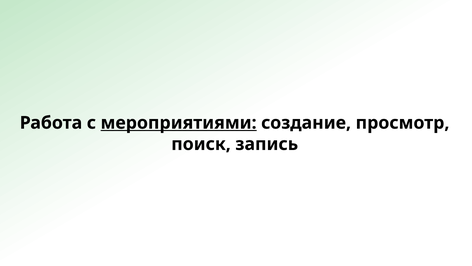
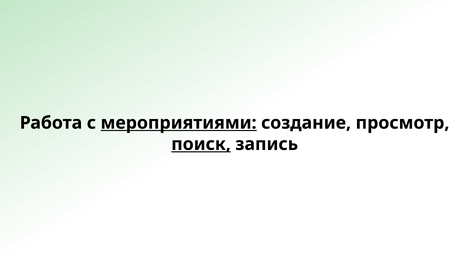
поиск underline: none -> present
